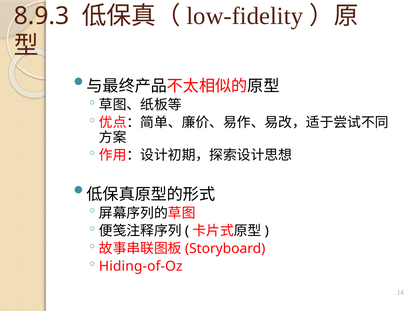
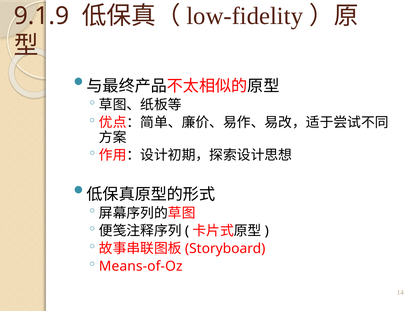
8.9.3: 8.9.3 -> 9.1.9
Hiding-of-Oz: Hiding-of-Oz -> Means-of-Oz
